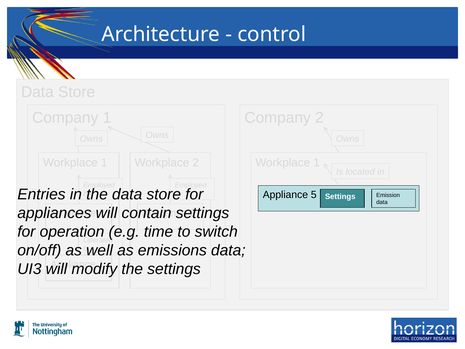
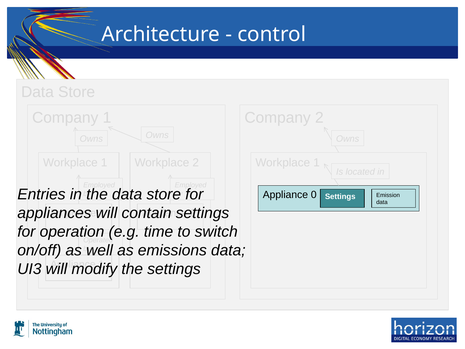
5: 5 -> 0
